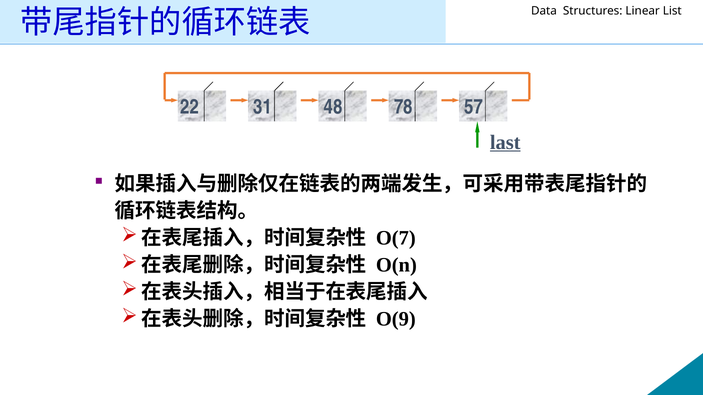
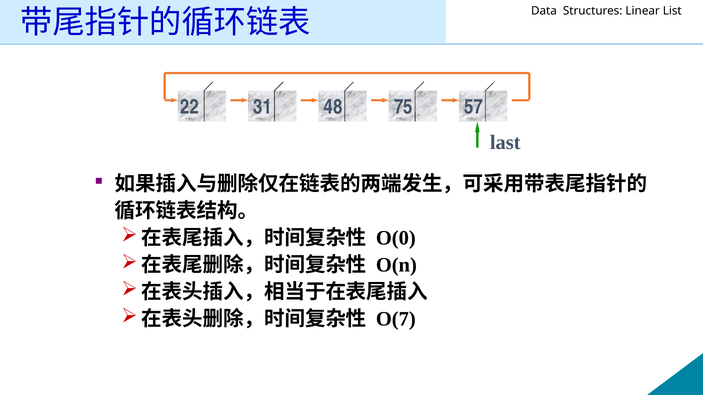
78: 78 -> 75
last underline: present -> none
O(7: O(7 -> O(0
O(9: O(9 -> O(7
